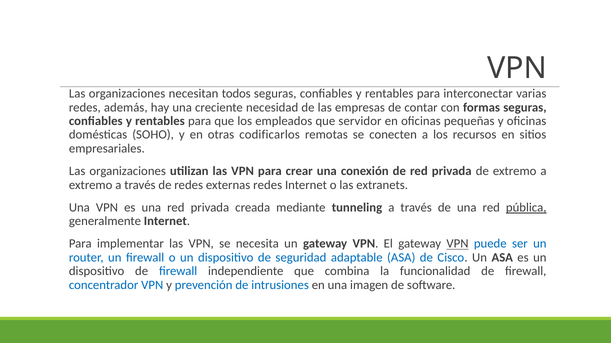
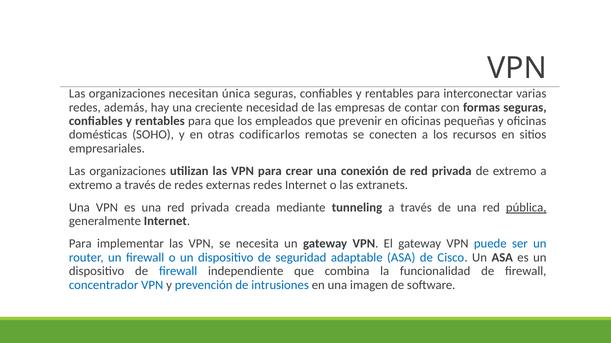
todos: todos -> única
servidor: servidor -> prevenir
VPN at (457, 244) underline: present -> none
